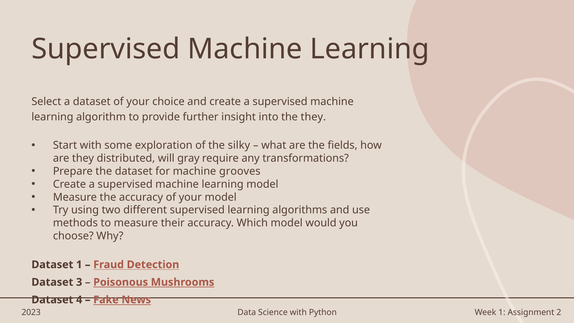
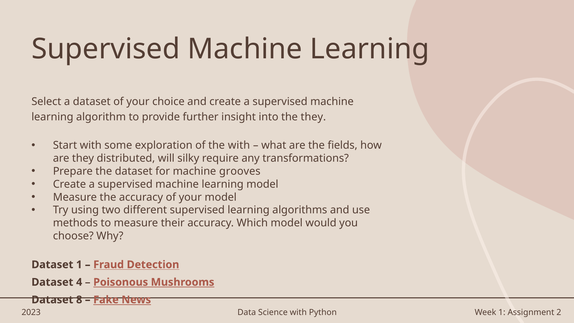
the silky: silky -> with
gray: gray -> silky
3: 3 -> 4
4: 4 -> 8
